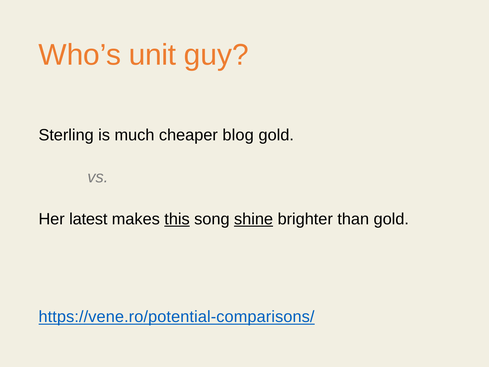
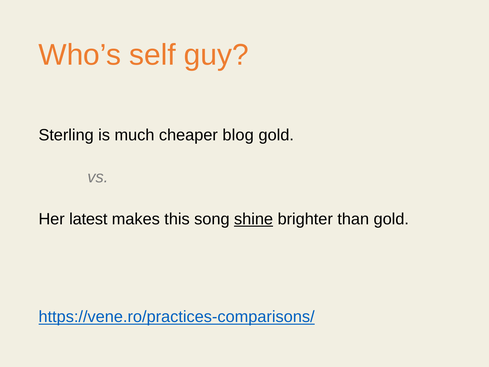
unit: unit -> self
this underline: present -> none
https://vene.ro/potential-comparisons/: https://vene.ro/potential-comparisons/ -> https://vene.ro/practices-comparisons/
